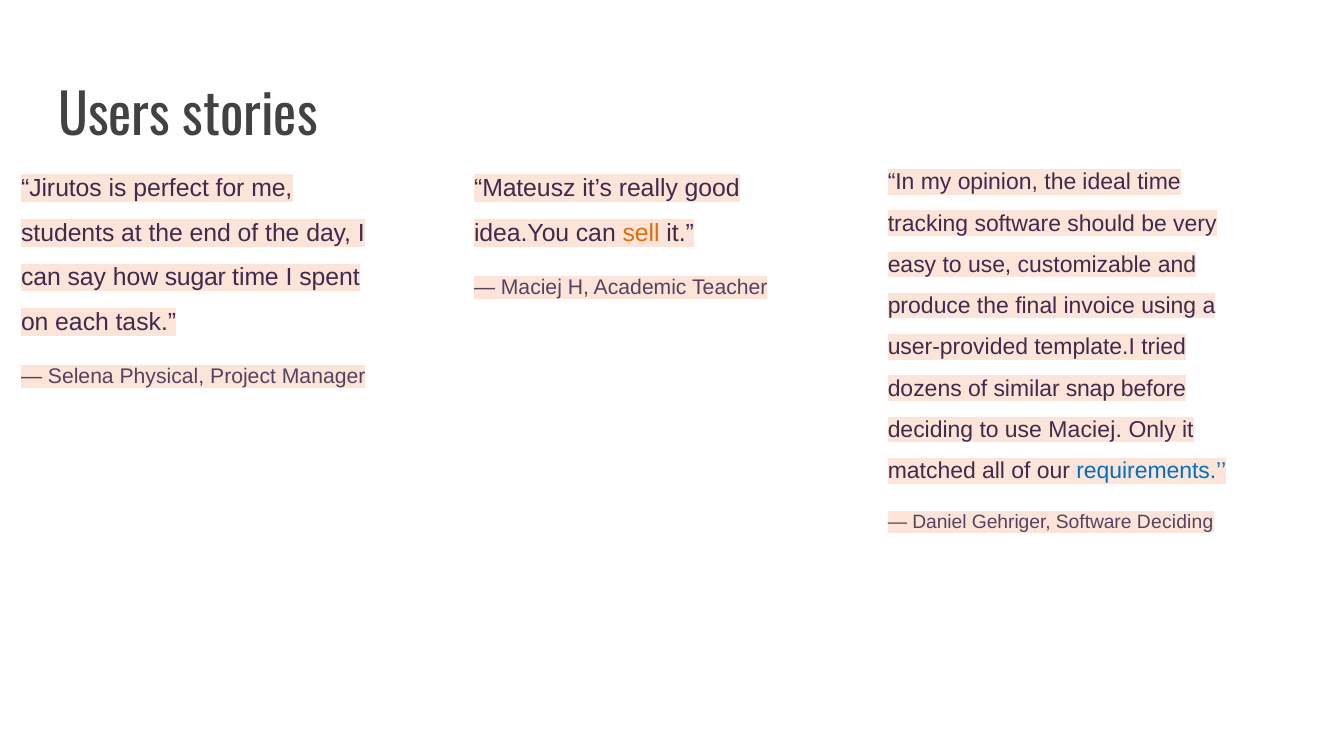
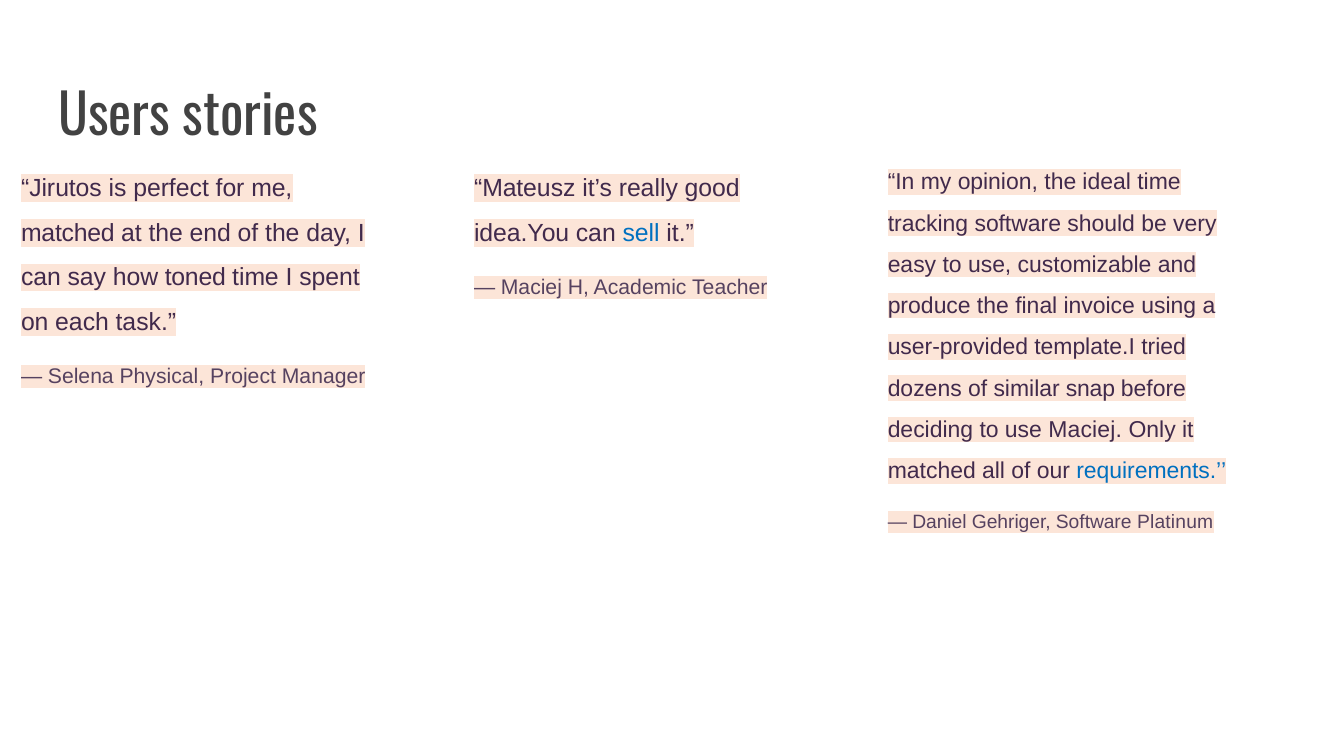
students at (68, 233): students -> matched
sell colour: orange -> blue
sugar: sugar -> toned
Software Deciding: Deciding -> Platinum
